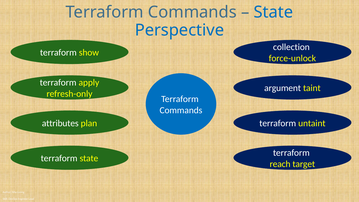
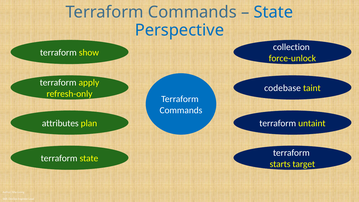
argument: argument -> codebase
reach: reach -> starts
